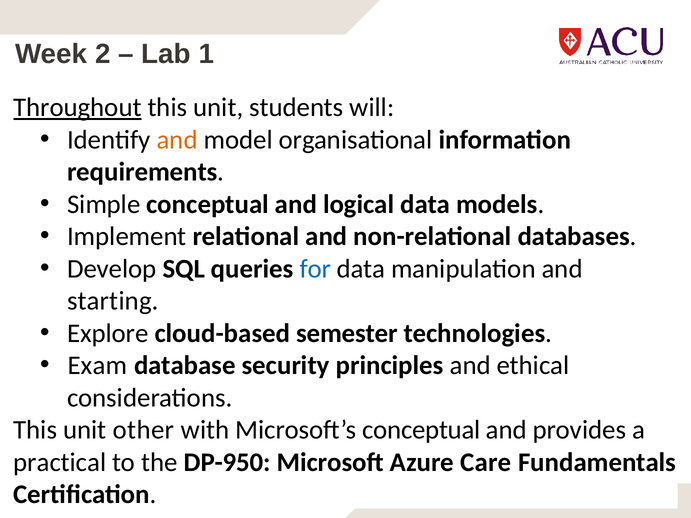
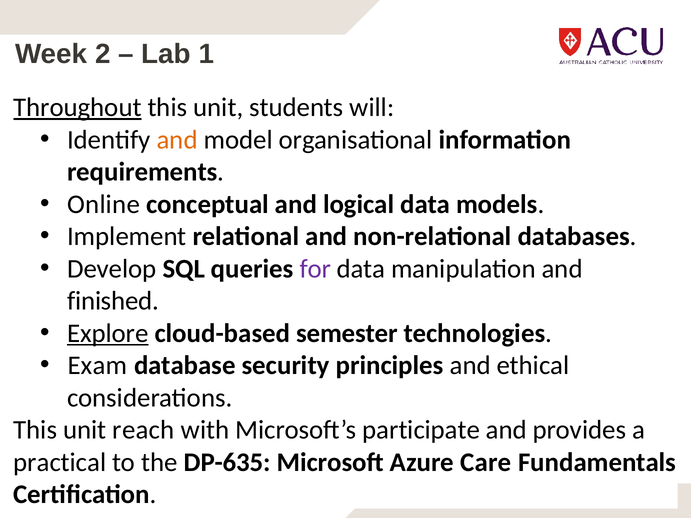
Simple: Simple -> Online
for colour: blue -> purple
starting: starting -> finished
Explore underline: none -> present
other: other -> reach
Microsoft’s conceptual: conceptual -> participate
DP-950: DP-950 -> DP-635
